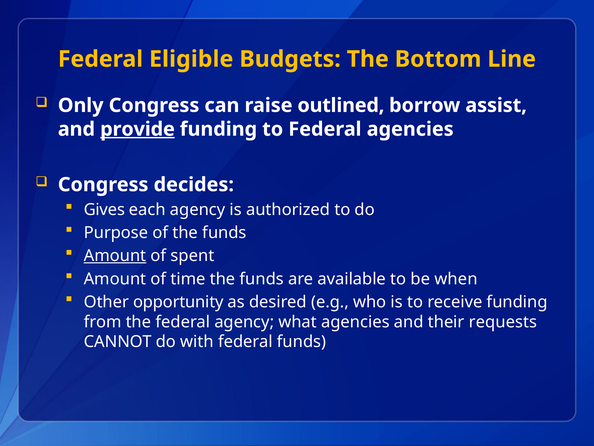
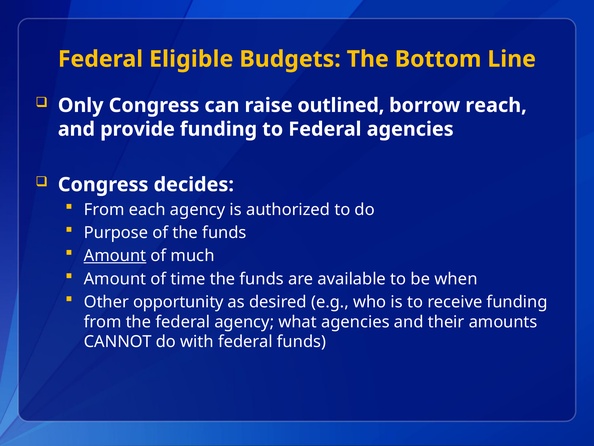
assist: assist -> reach
provide underline: present -> none
Gives at (104, 209): Gives -> From
spent: spent -> much
requests: requests -> amounts
